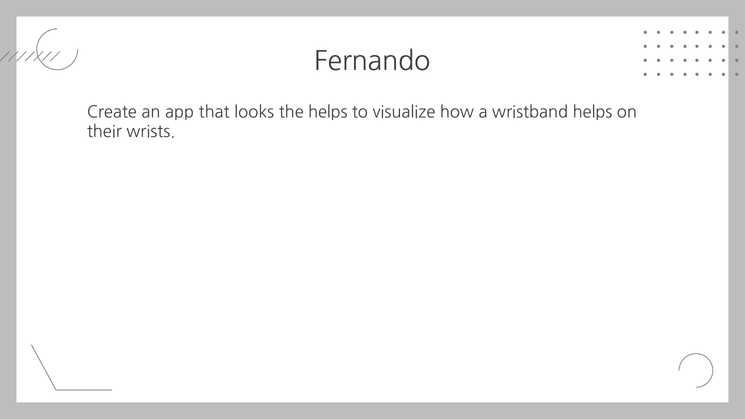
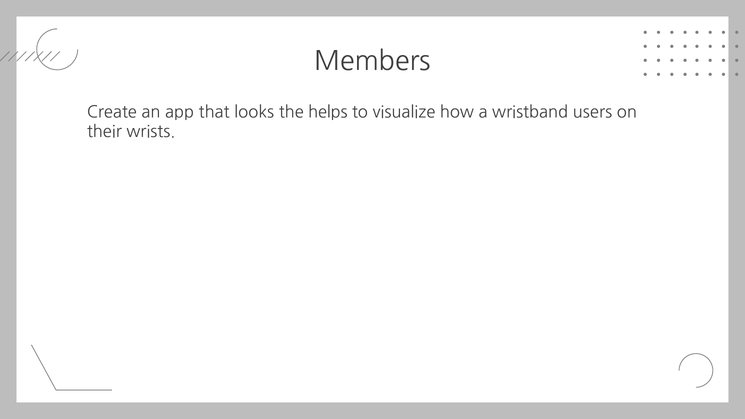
Fernando: Fernando -> Members
wristband helps: helps -> users
